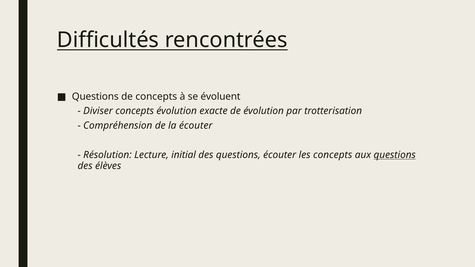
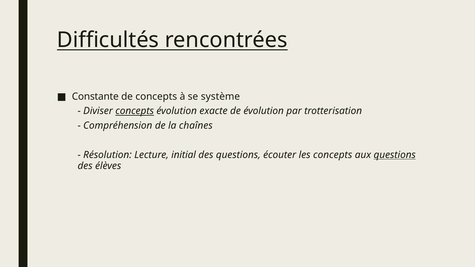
Questions at (95, 96): Questions -> Constante
évoluent: évoluent -> système
concepts at (135, 111) underline: none -> present
la écouter: écouter -> chaînes
